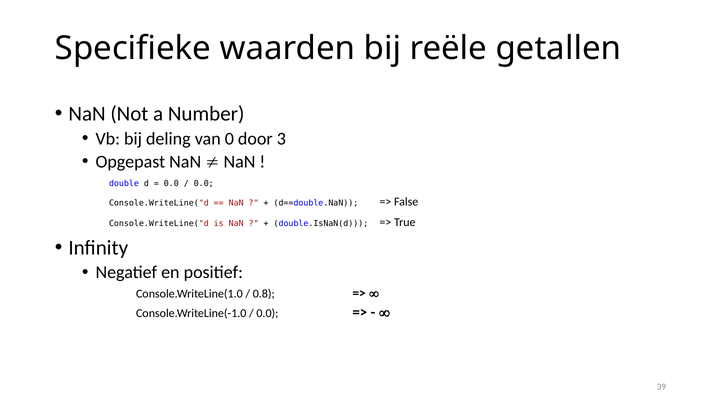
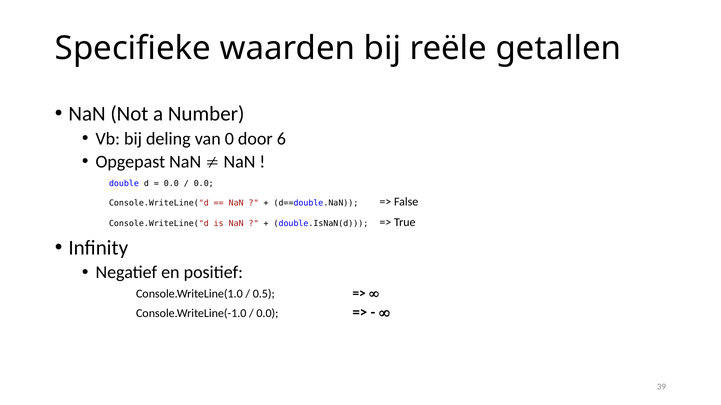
3: 3 -> 6
0.8: 0.8 -> 0.5
